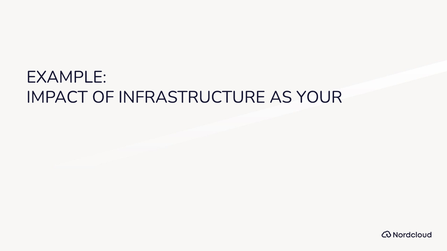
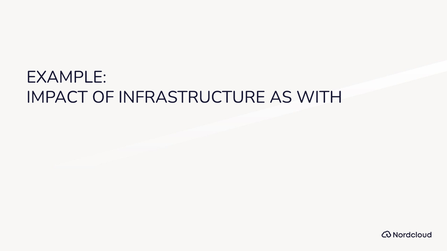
YOUR: YOUR -> WITH
